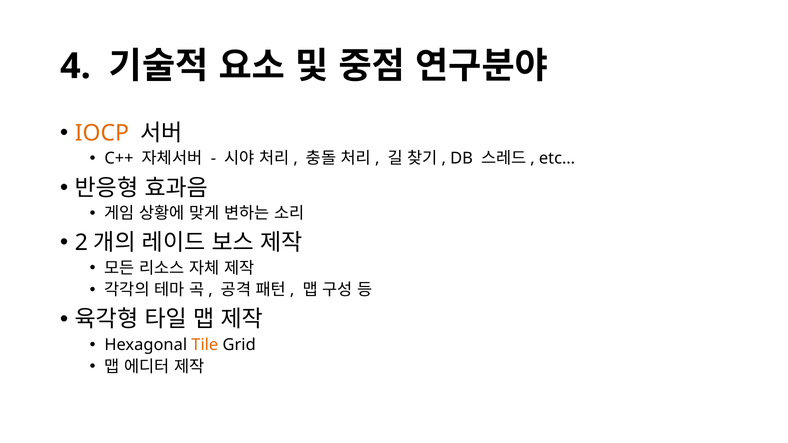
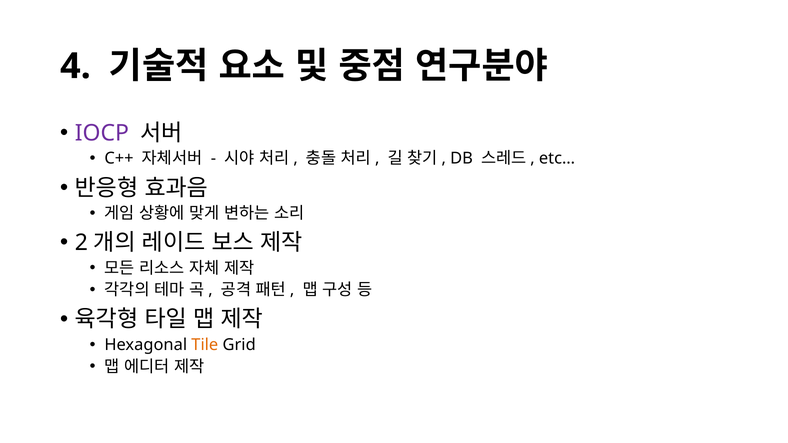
IOCP colour: orange -> purple
